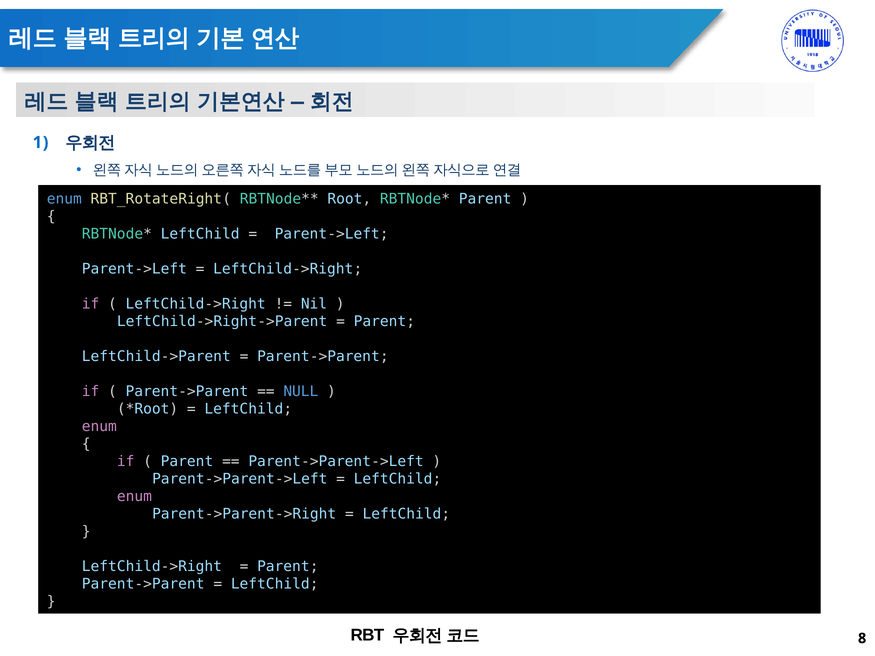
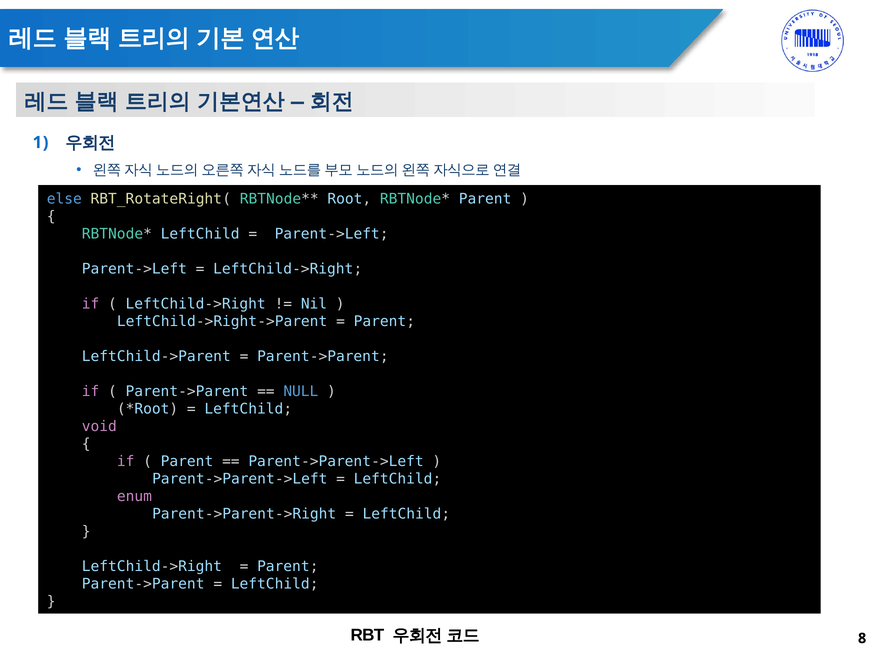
enum at (64, 199): enum -> else
enum at (99, 427): enum -> void
